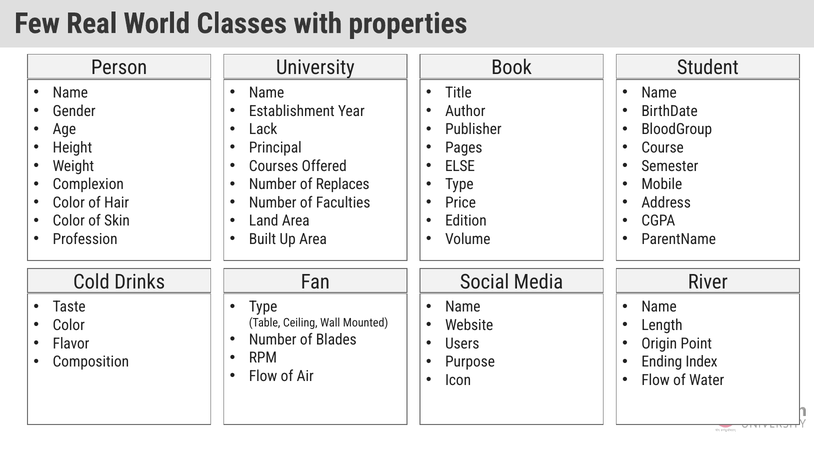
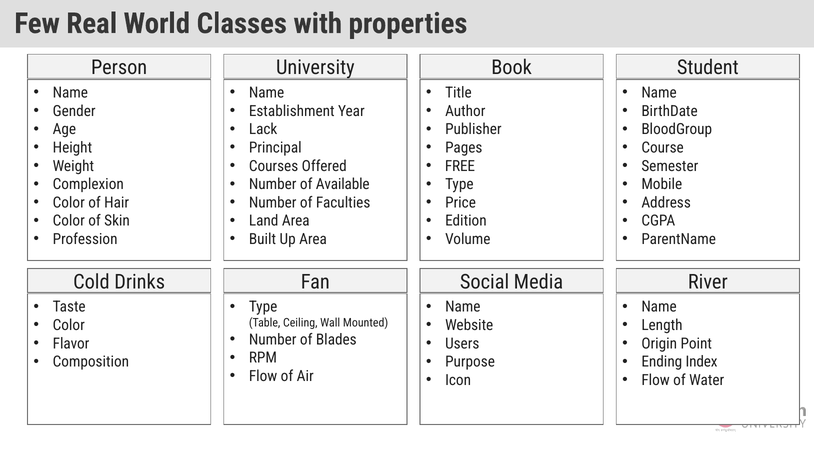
ELSE: ELSE -> FREE
Replaces: Replaces -> Available
